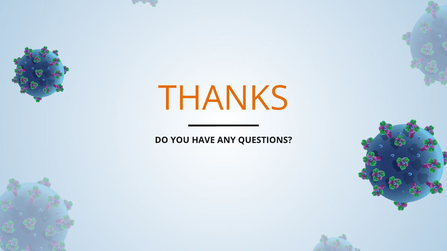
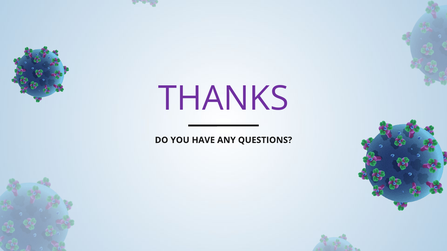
THANKS colour: orange -> purple
